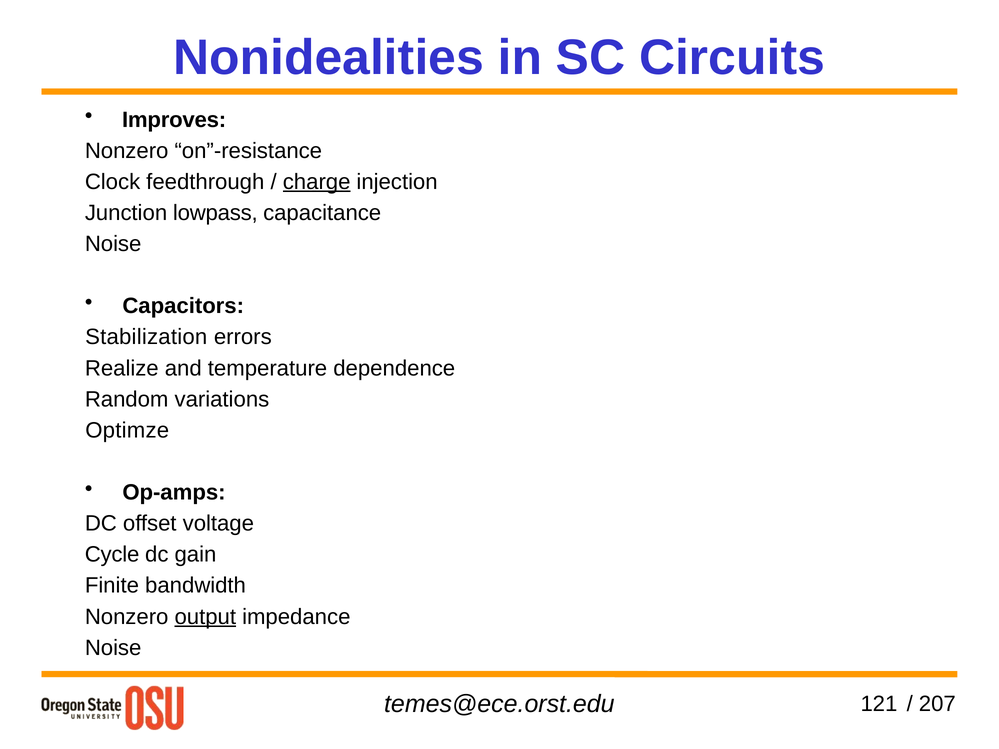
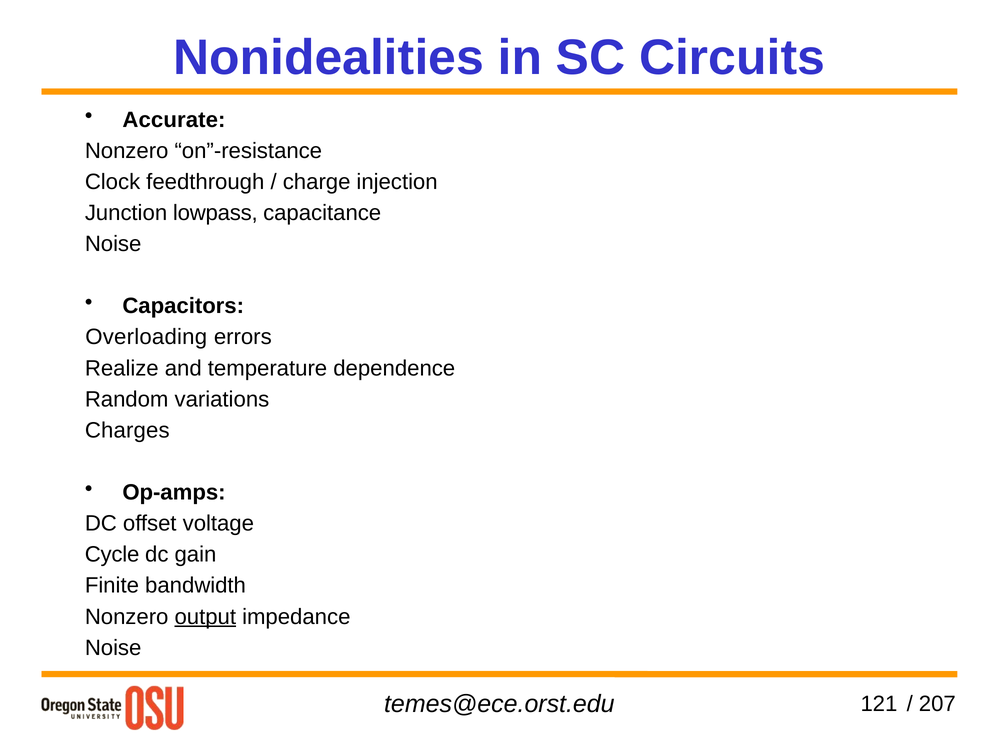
Improves: Improves -> Accurate
charge underline: present -> none
Stabilization: Stabilization -> Overloading
Optimze: Optimze -> Charges
